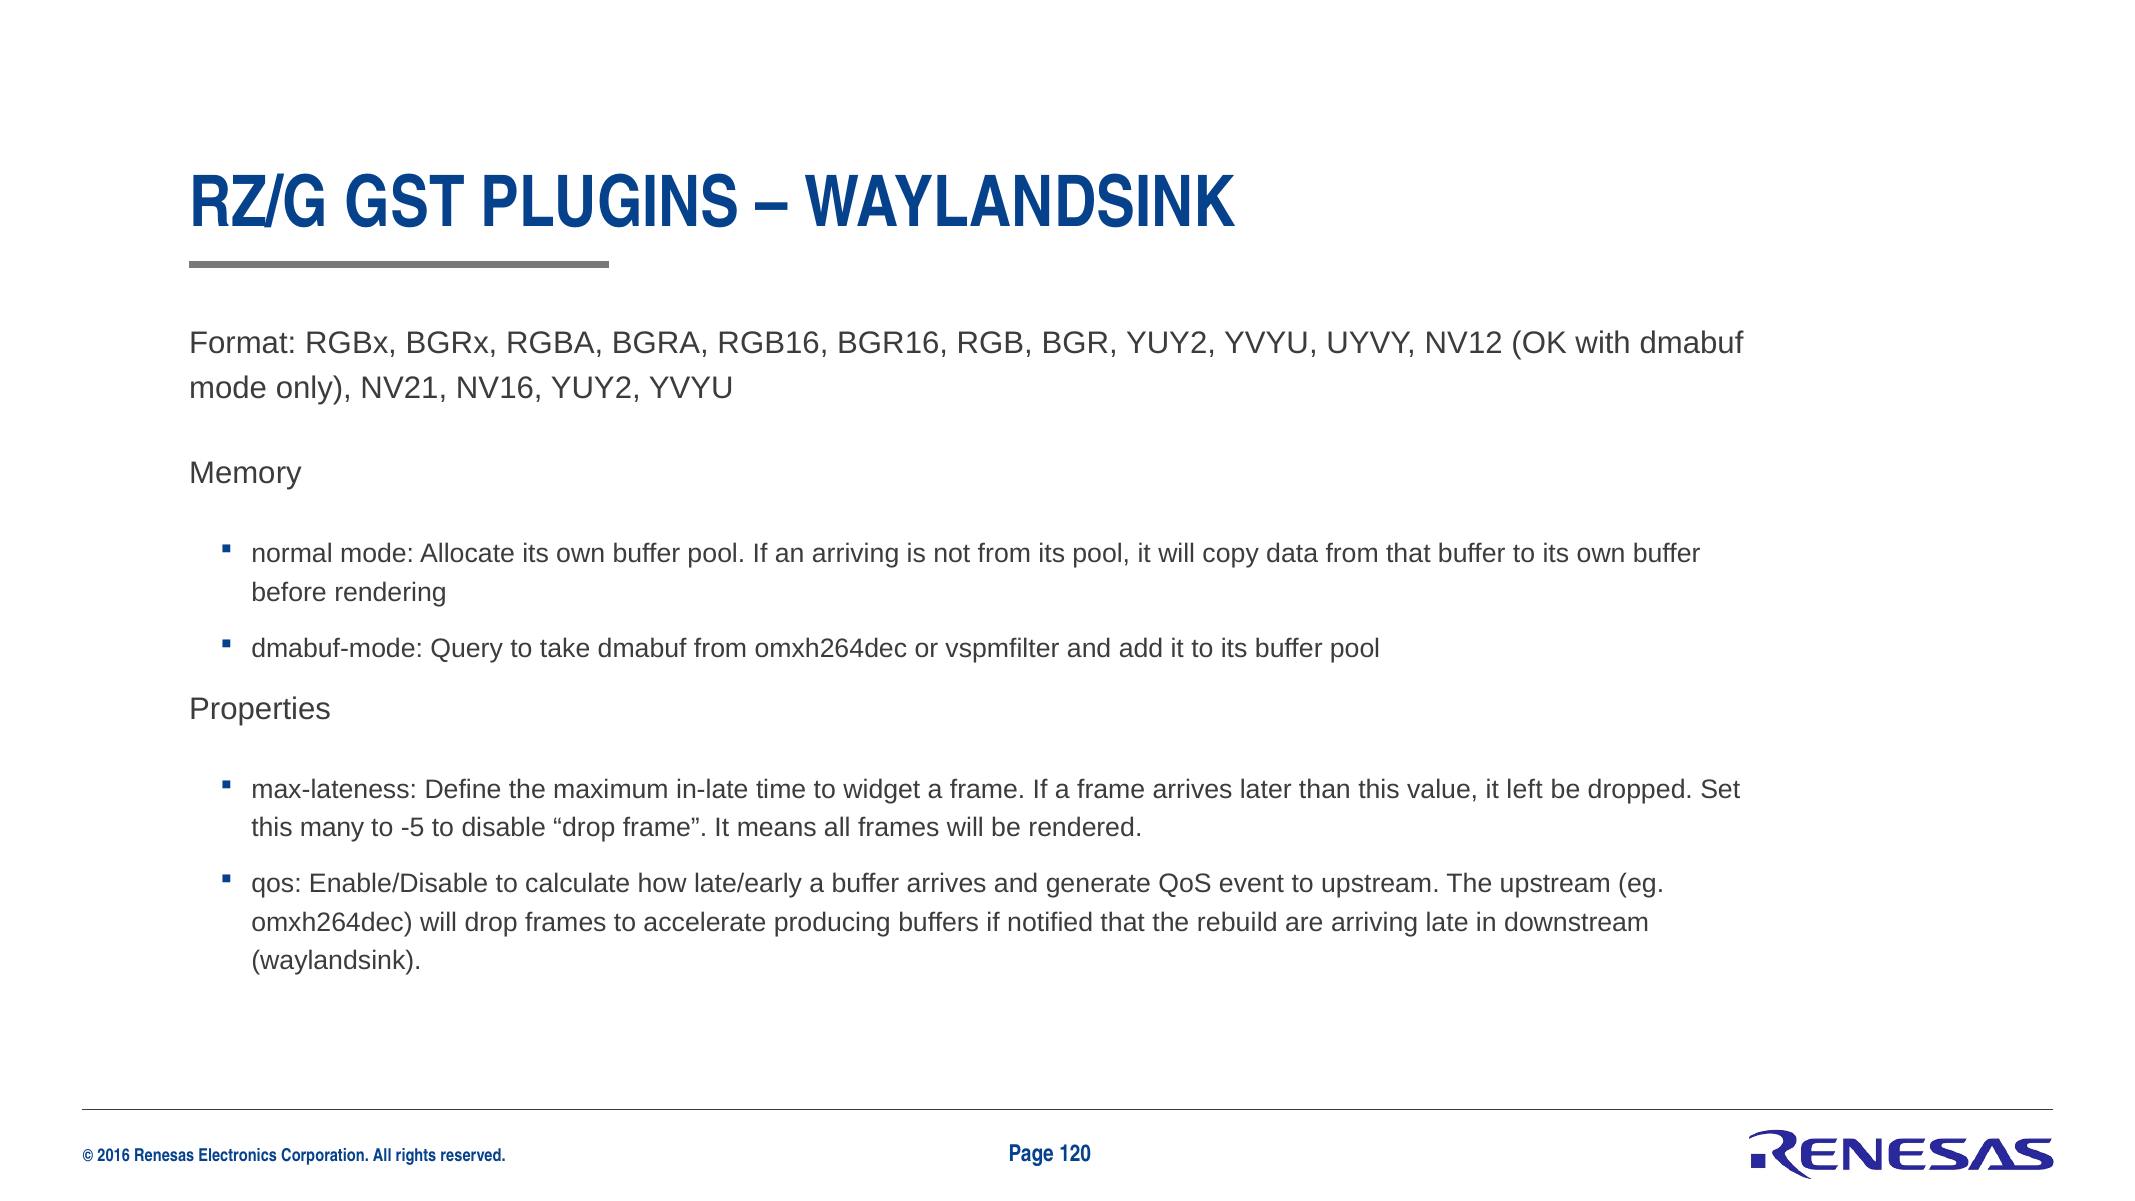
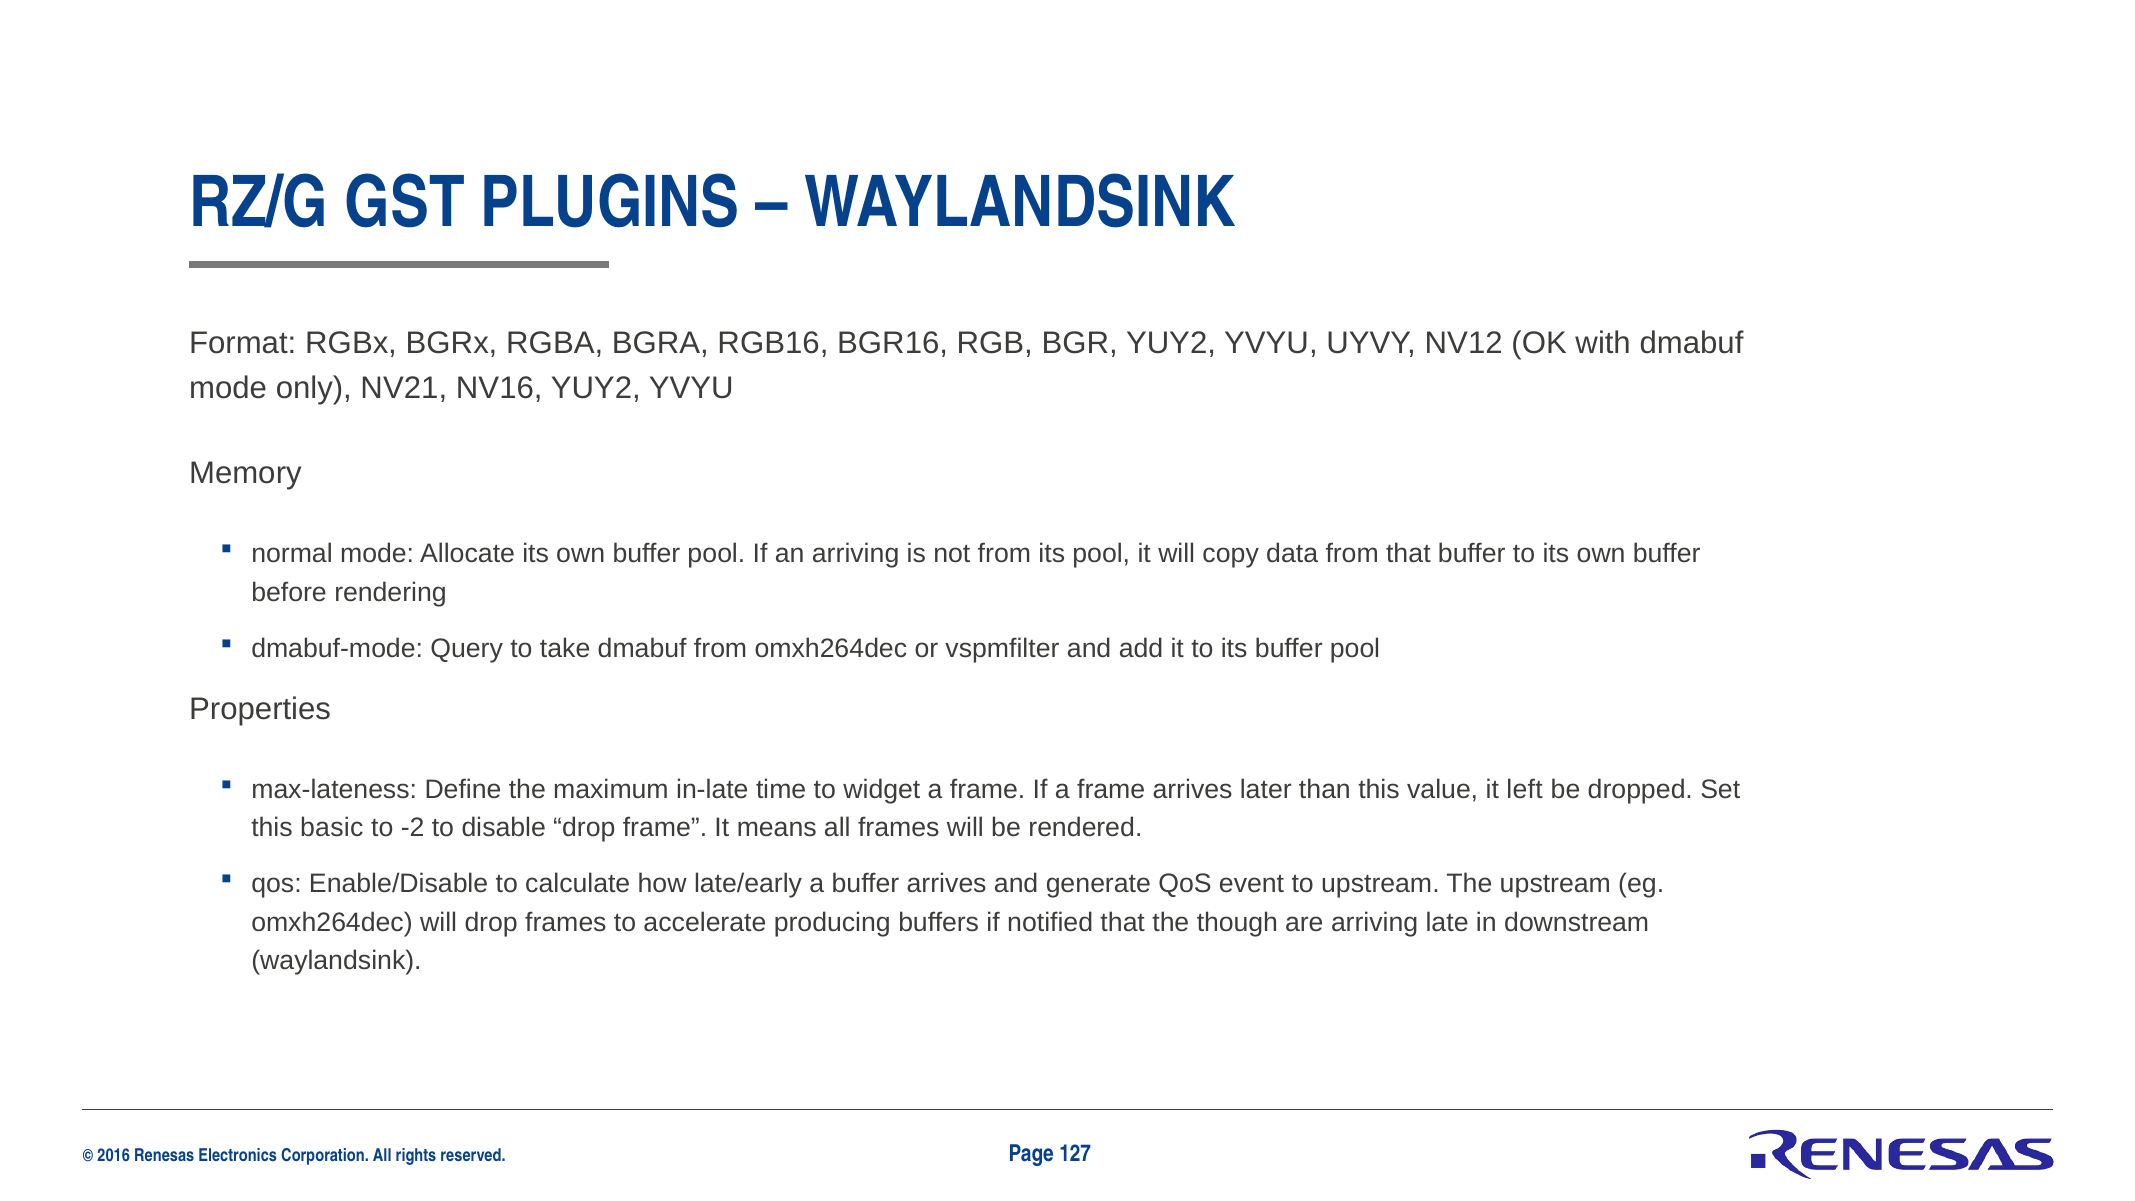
many: many -> basic
-5: -5 -> -2
rebuild: rebuild -> though
120: 120 -> 127
